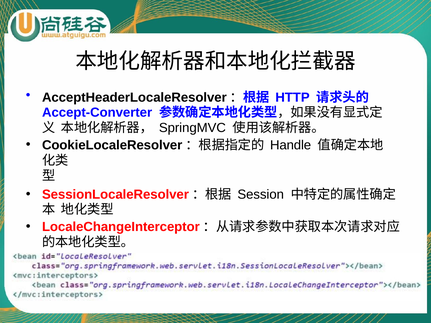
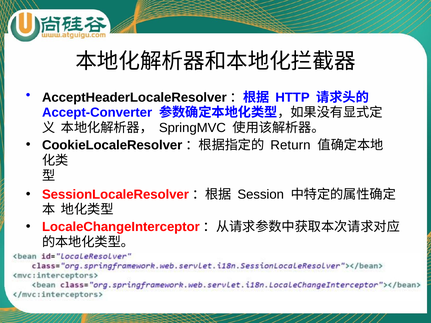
Handle: Handle -> Return
